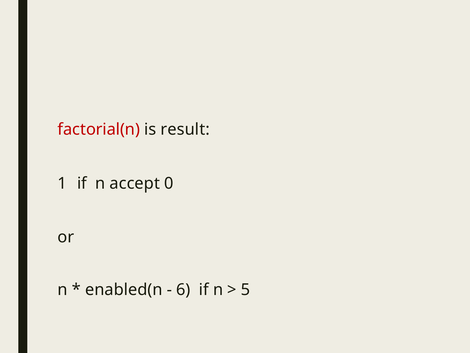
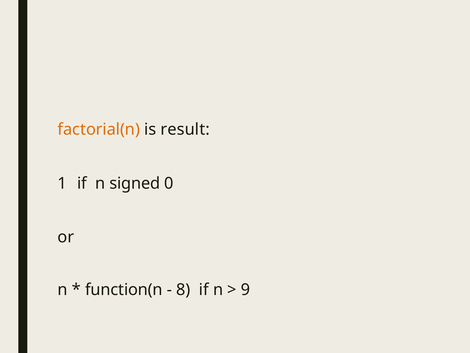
factorial(n colour: red -> orange
accept: accept -> signed
enabled(n: enabled(n -> function(n
6: 6 -> 8
5: 5 -> 9
